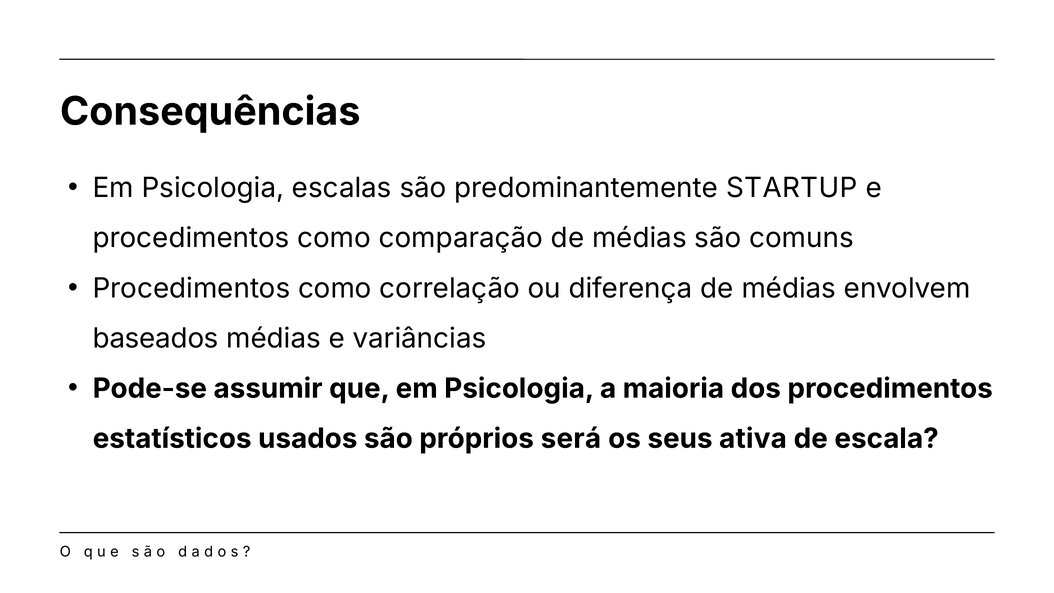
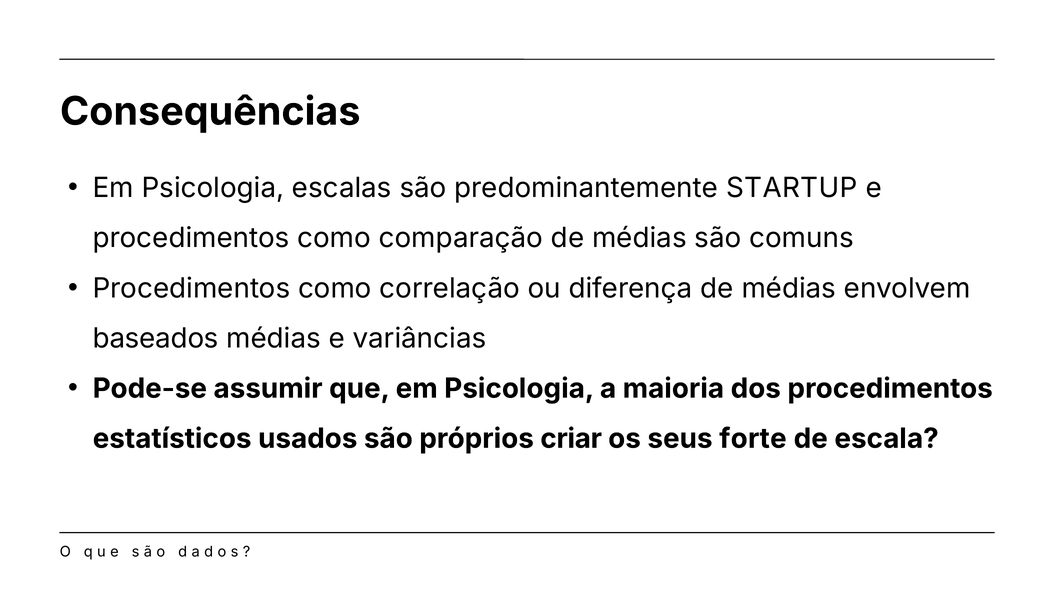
será: será -> criar
ativa: ativa -> forte
